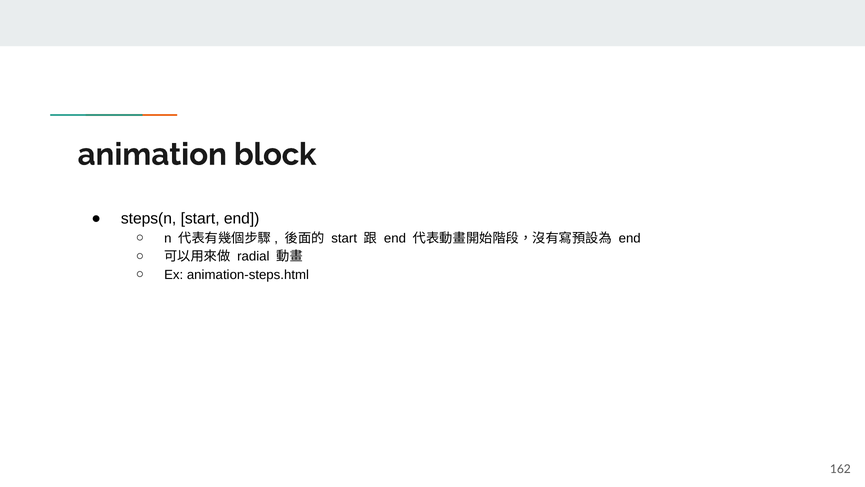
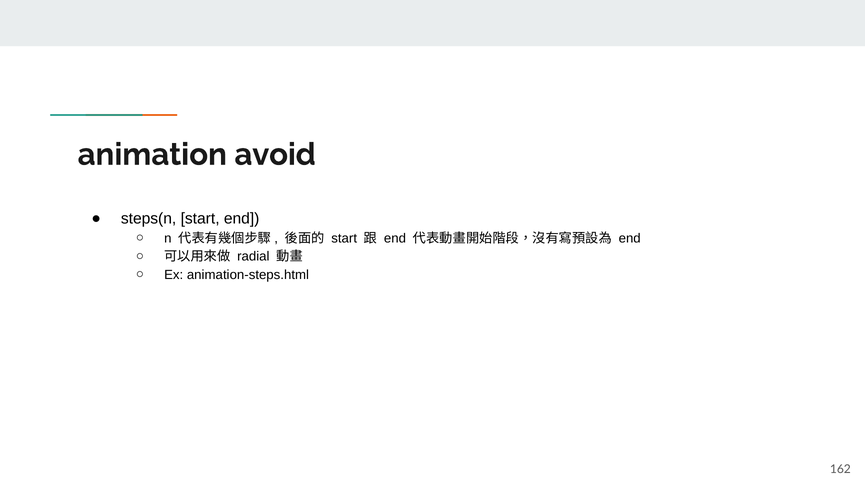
block: block -> avoid
